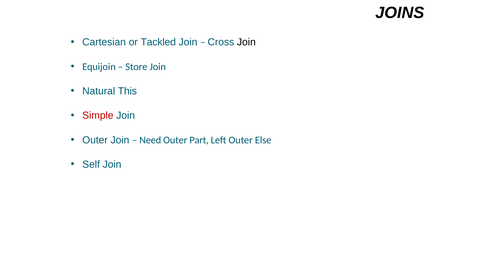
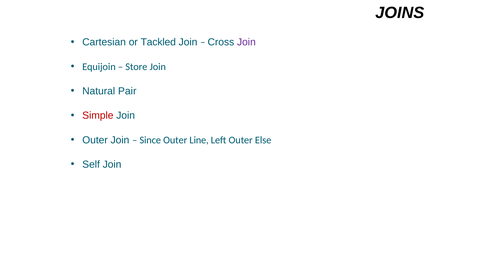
Join at (246, 42) colour: black -> purple
This: This -> Pair
Need: Need -> Since
Part: Part -> Line
